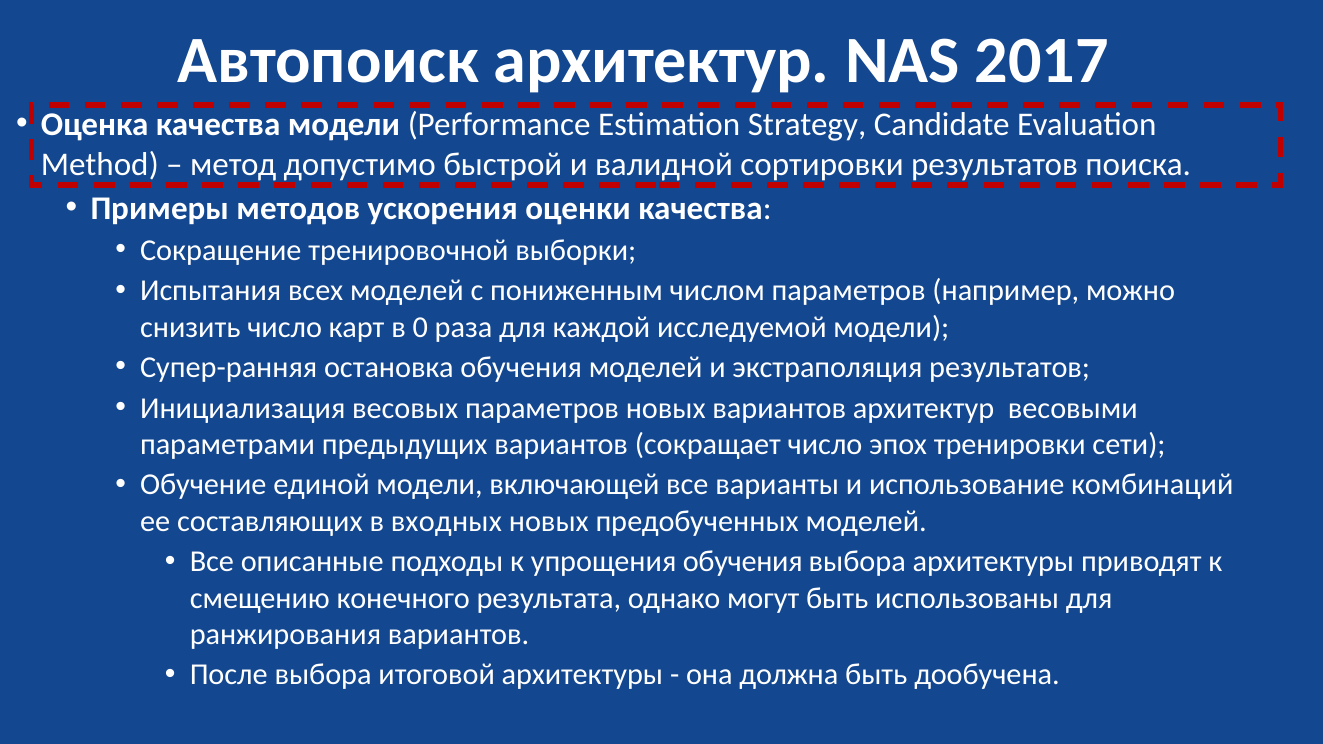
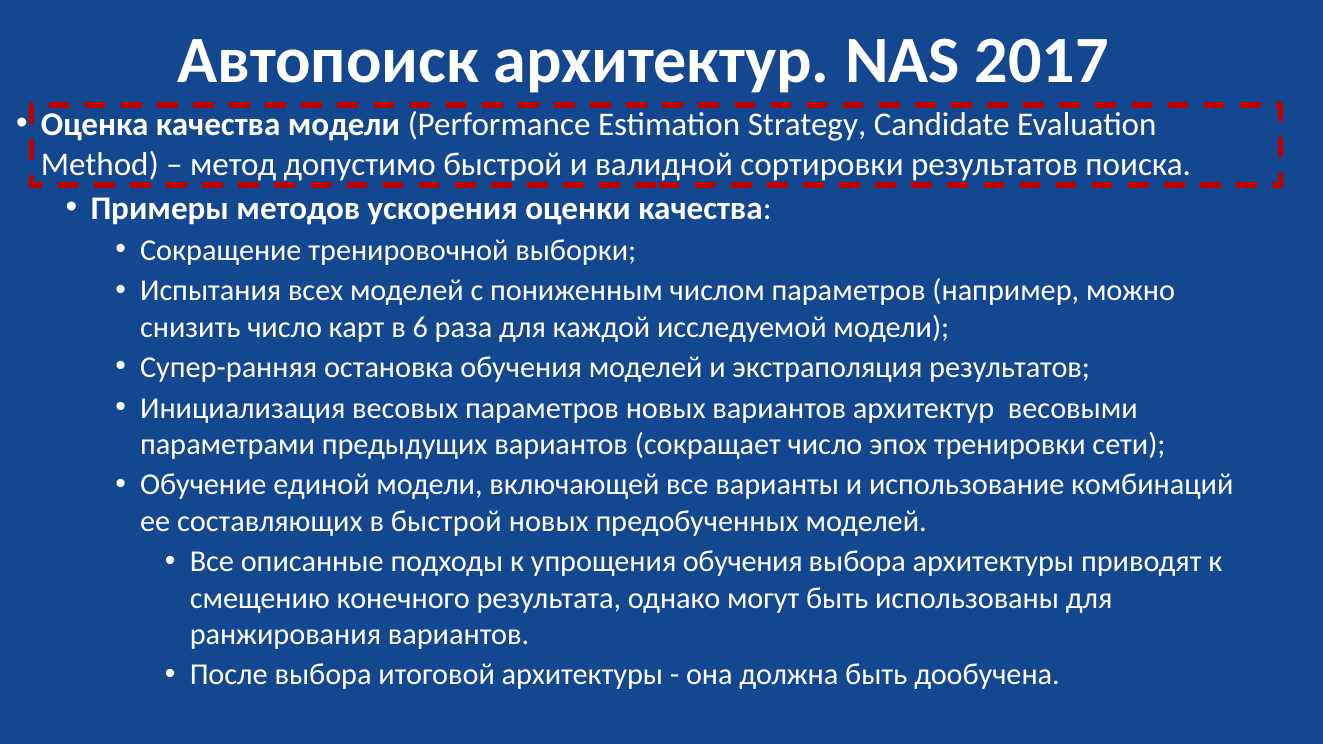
0: 0 -> 6
в входных: входных -> быстрой
